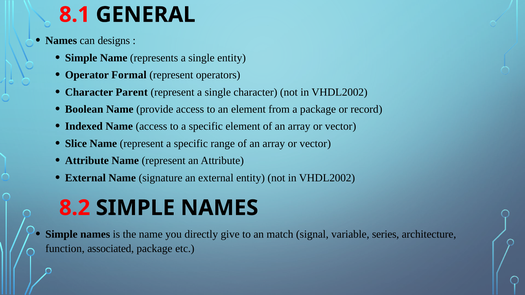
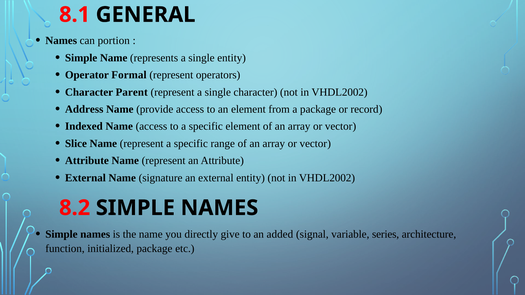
designs: designs -> portion
Boolean: Boolean -> Address
match: match -> added
associated: associated -> initialized
